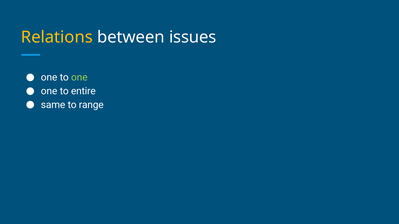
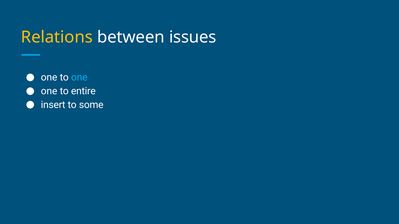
one at (79, 77) colour: light green -> light blue
same: same -> insert
range: range -> some
